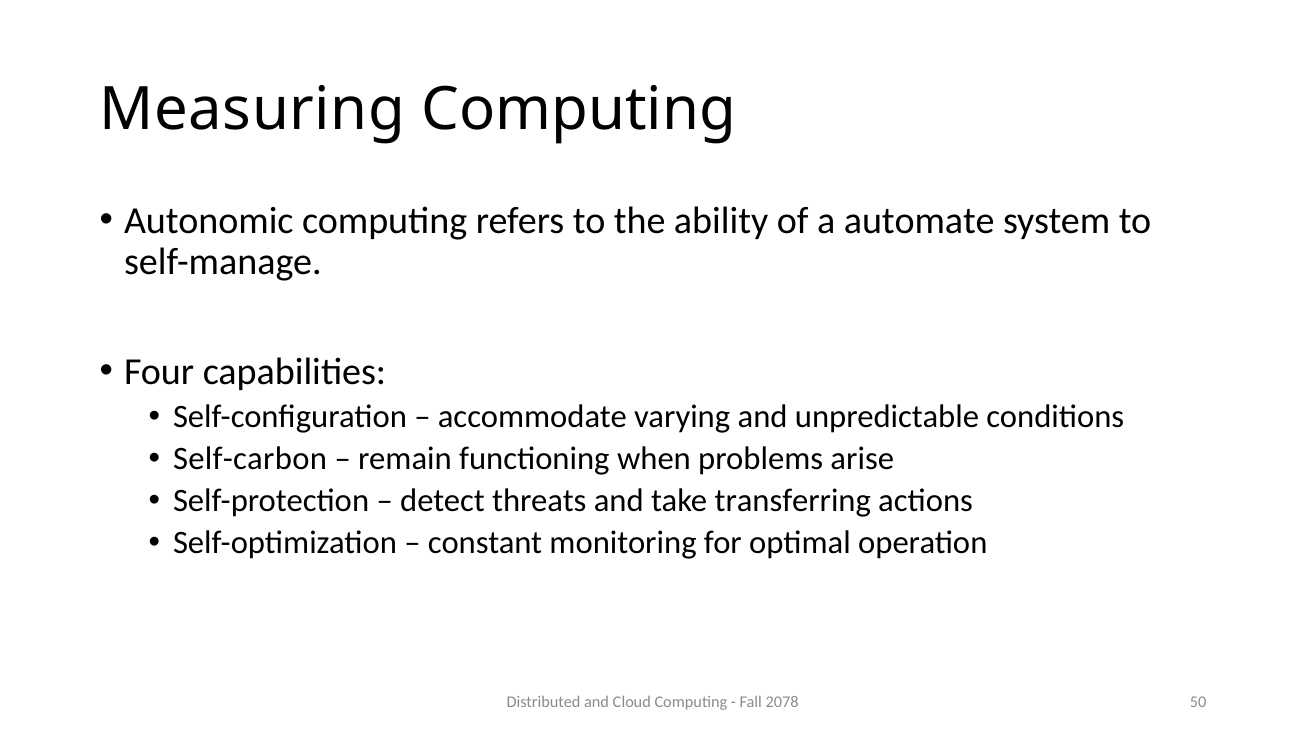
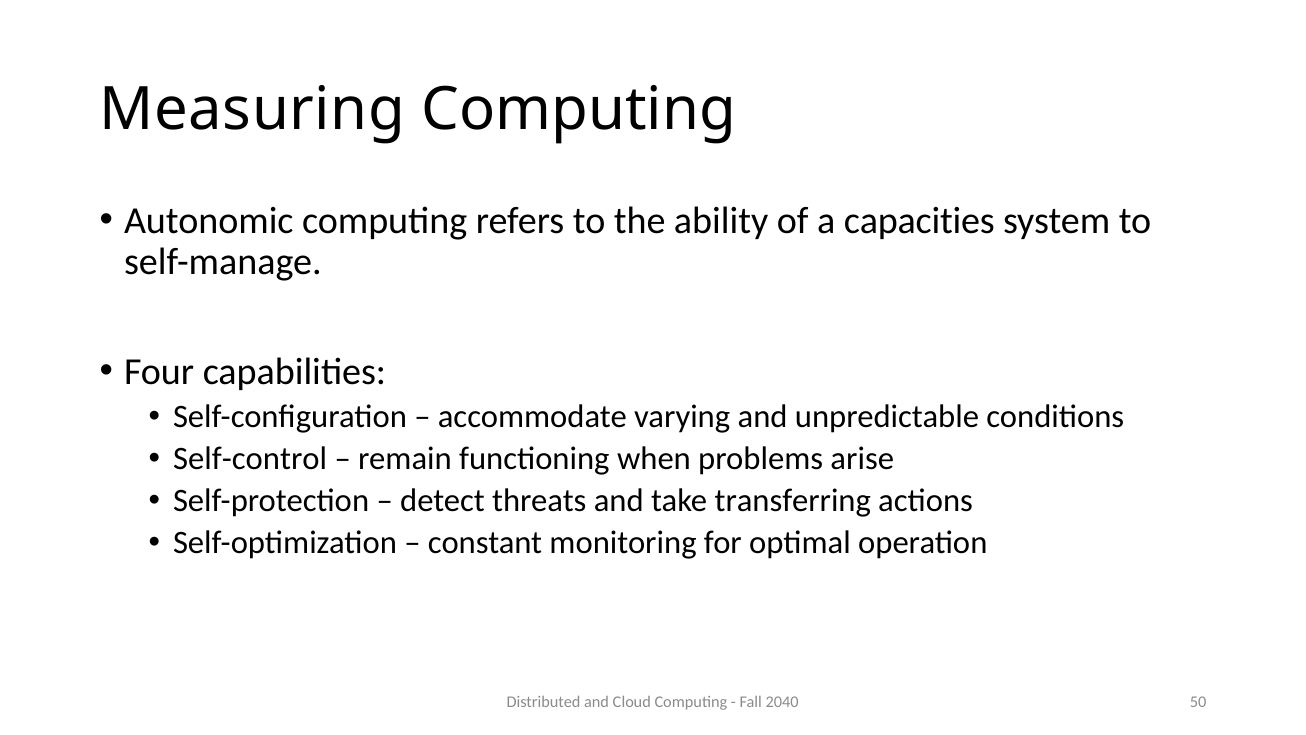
automate: automate -> capacities
Self-carbon: Self-carbon -> Self-control
2078: 2078 -> 2040
